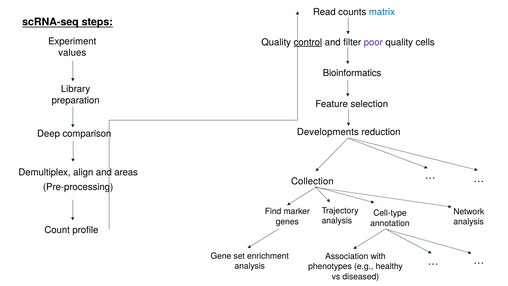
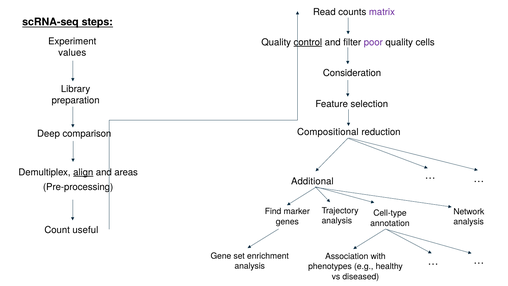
matrix colour: blue -> purple
Bioinformatics: Bioinformatics -> Consideration
Developments: Developments -> Compositional
align underline: none -> present
Collection: Collection -> Additional
profile: profile -> useful
